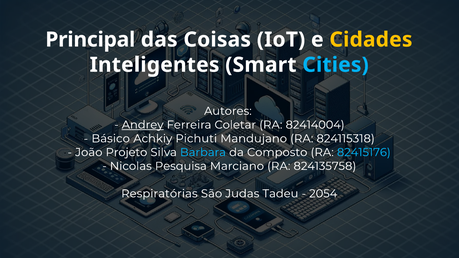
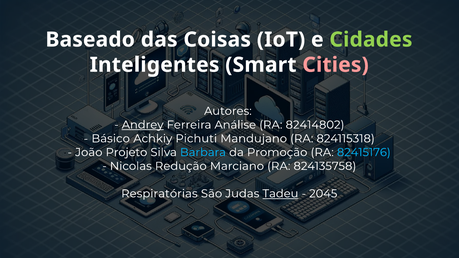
Principal: Principal -> Baseado
Cidades colour: yellow -> light green
Cities colour: light blue -> pink
Coletar: Coletar -> Análise
82414004: 82414004 -> 82414802
Composto: Composto -> Promoção
Pesquisa: Pesquisa -> Redução
Tadeu underline: none -> present
2054: 2054 -> 2045
